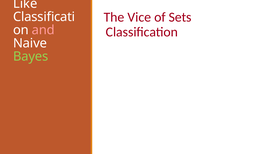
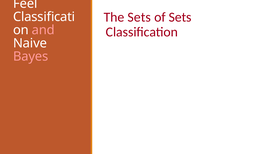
Like: Like -> Feel
The Vice: Vice -> Sets
Bayes colour: light green -> pink
